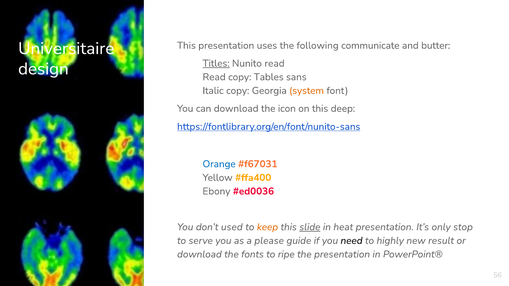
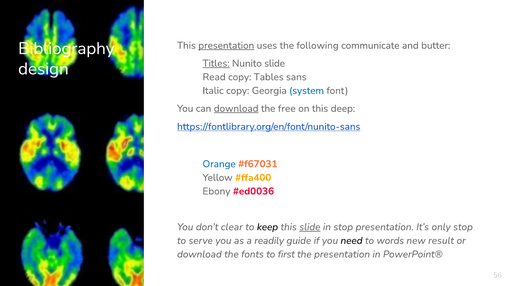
presentation at (226, 46) underline: none -> present
Universitaire: Universitaire -> Bibliography
Nunito read: read -> slide
system colour: orange -> blue
download at (236, 109) underline: none -> present
icon: icon -> free
used: used -> clear
keep colour: orange -> black
in heat: heat -> stop
please: please -> readily
highly: highly -> words
ripe: ripe -> first
